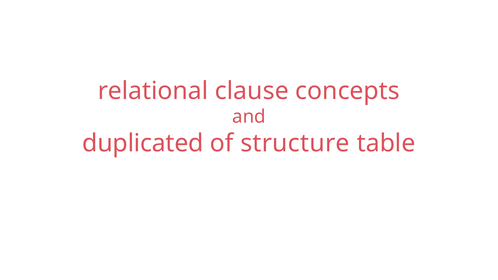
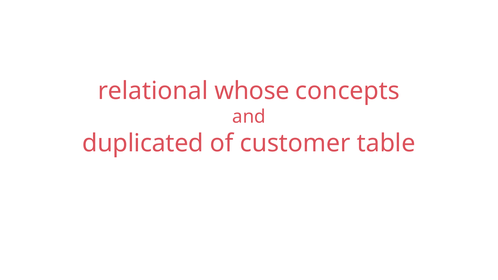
clause: clause -> whose
structure: structure -> customer
